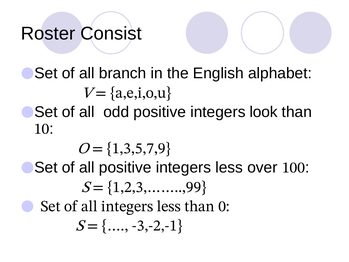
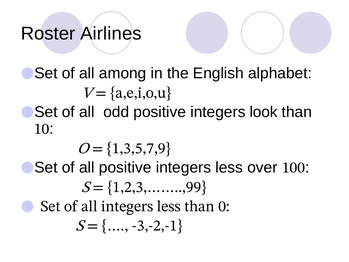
Consist: Consist -> Airlines
branch: branch -> among
